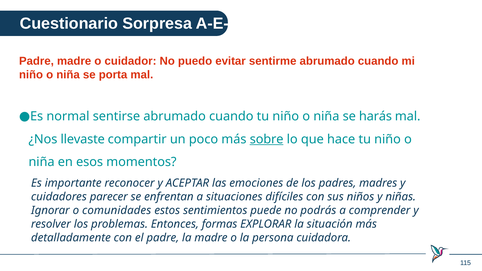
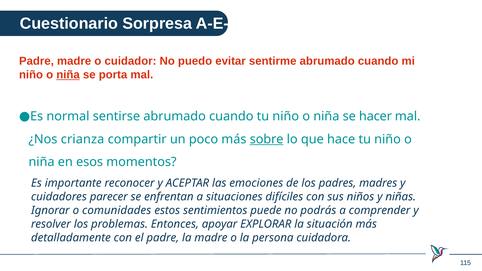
niña at (68, 75) underline: none -> present
harás: harás -> hacer
llevaste: llevaste -> crianza
formas: formas -> apoyar
